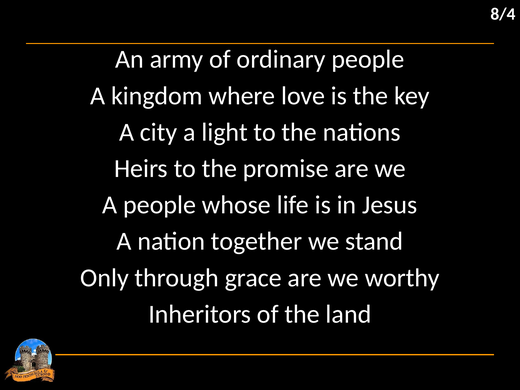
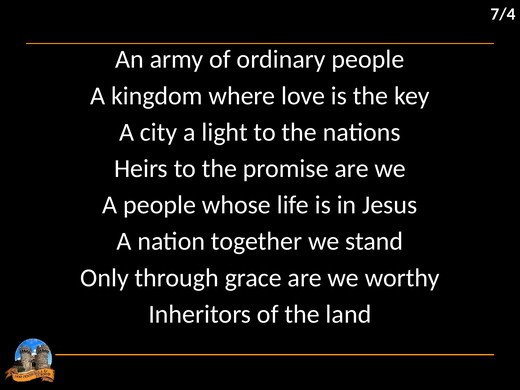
8/4: 8/4 -> 7/4
